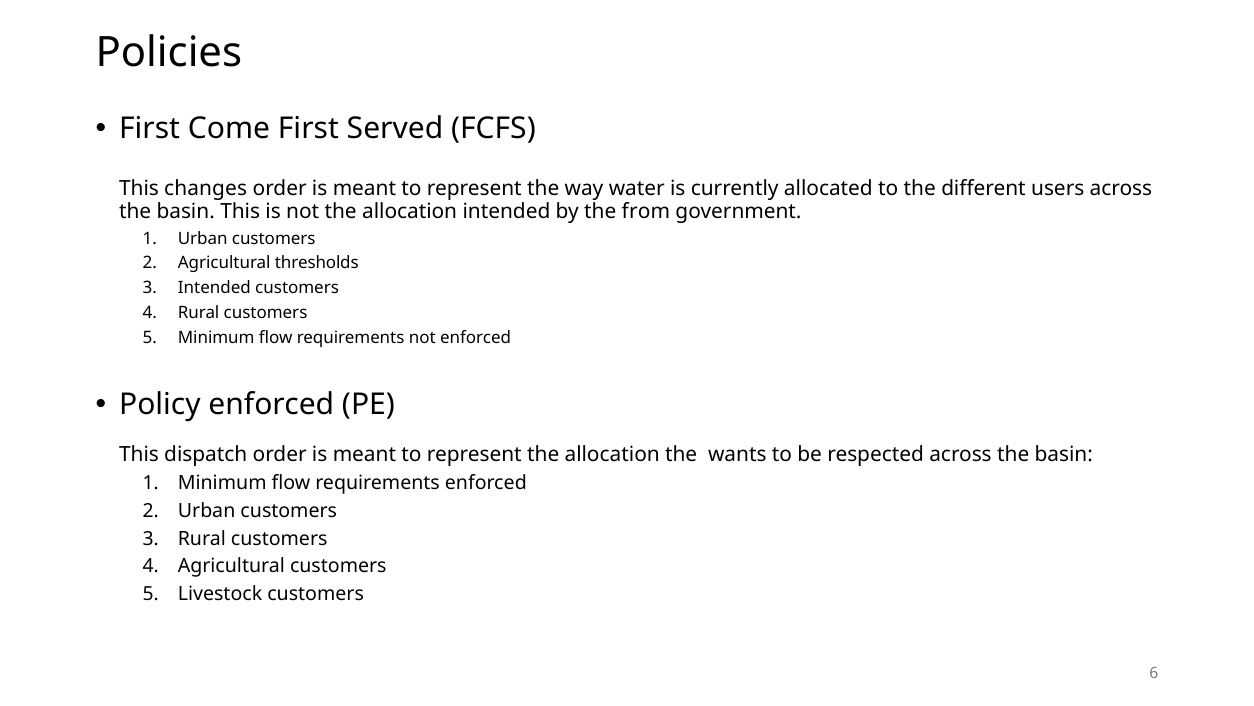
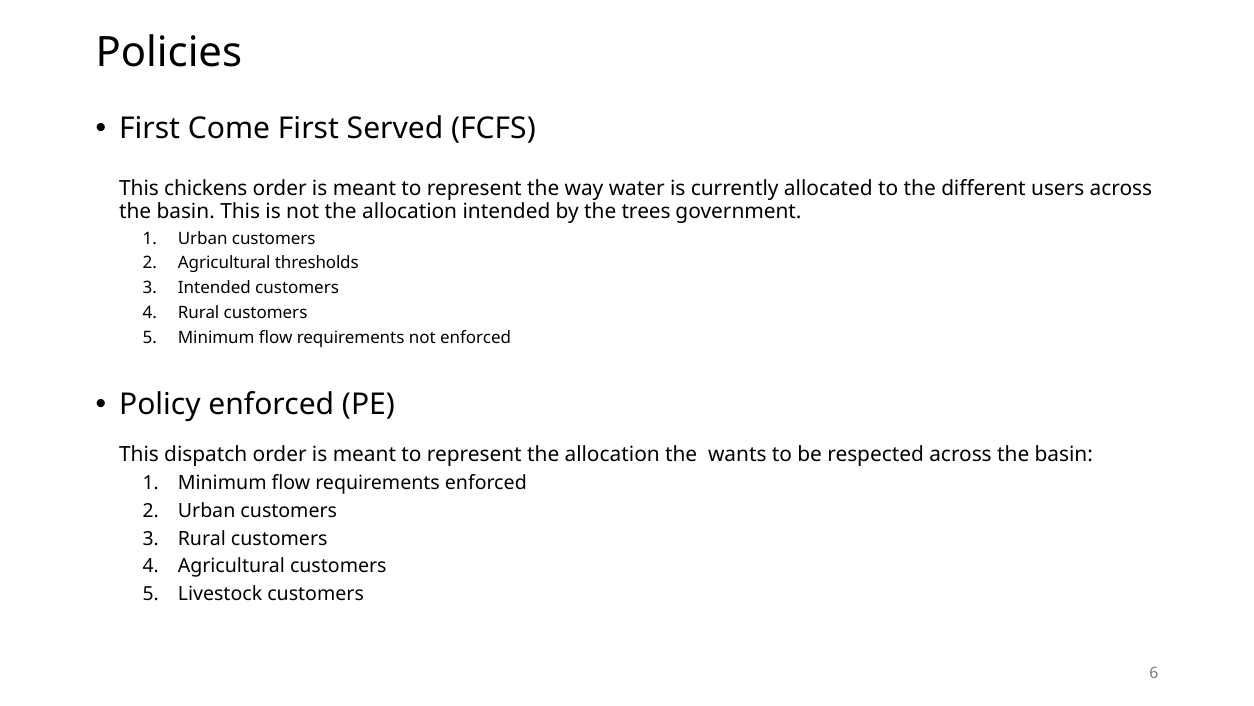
changes: changes -> chickens
from: from -> trees
